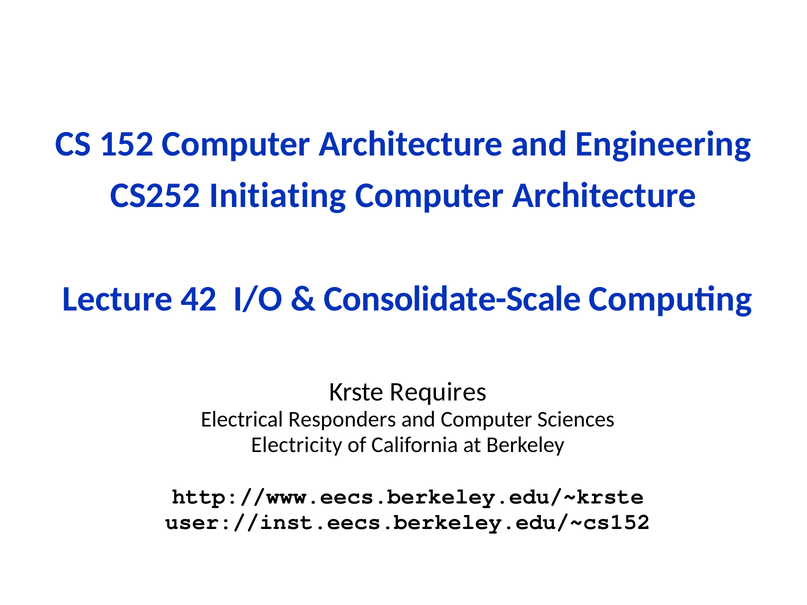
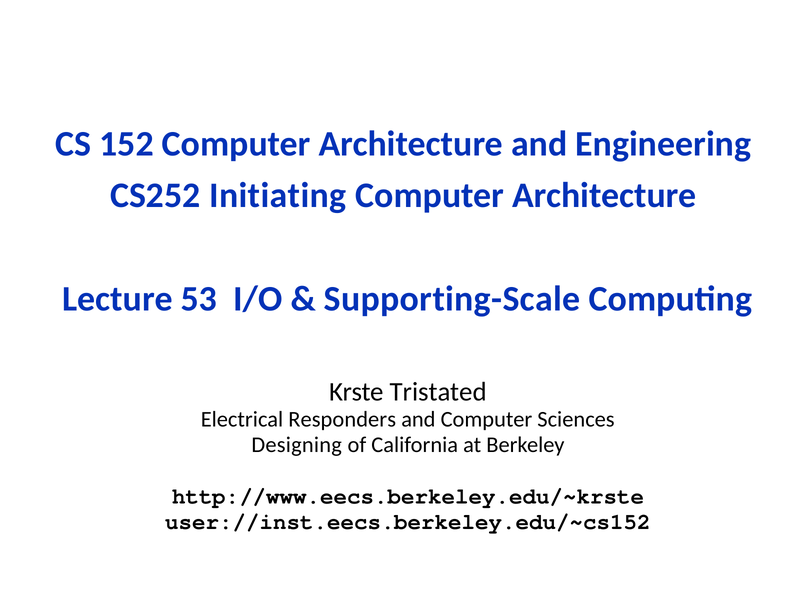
42: 42 -> 53
Consolidate-Scale: Consolidate-Scale -> Supporting-Scale
Requires: Requires -> Tristated
Electricity: Electricity -> Designing
